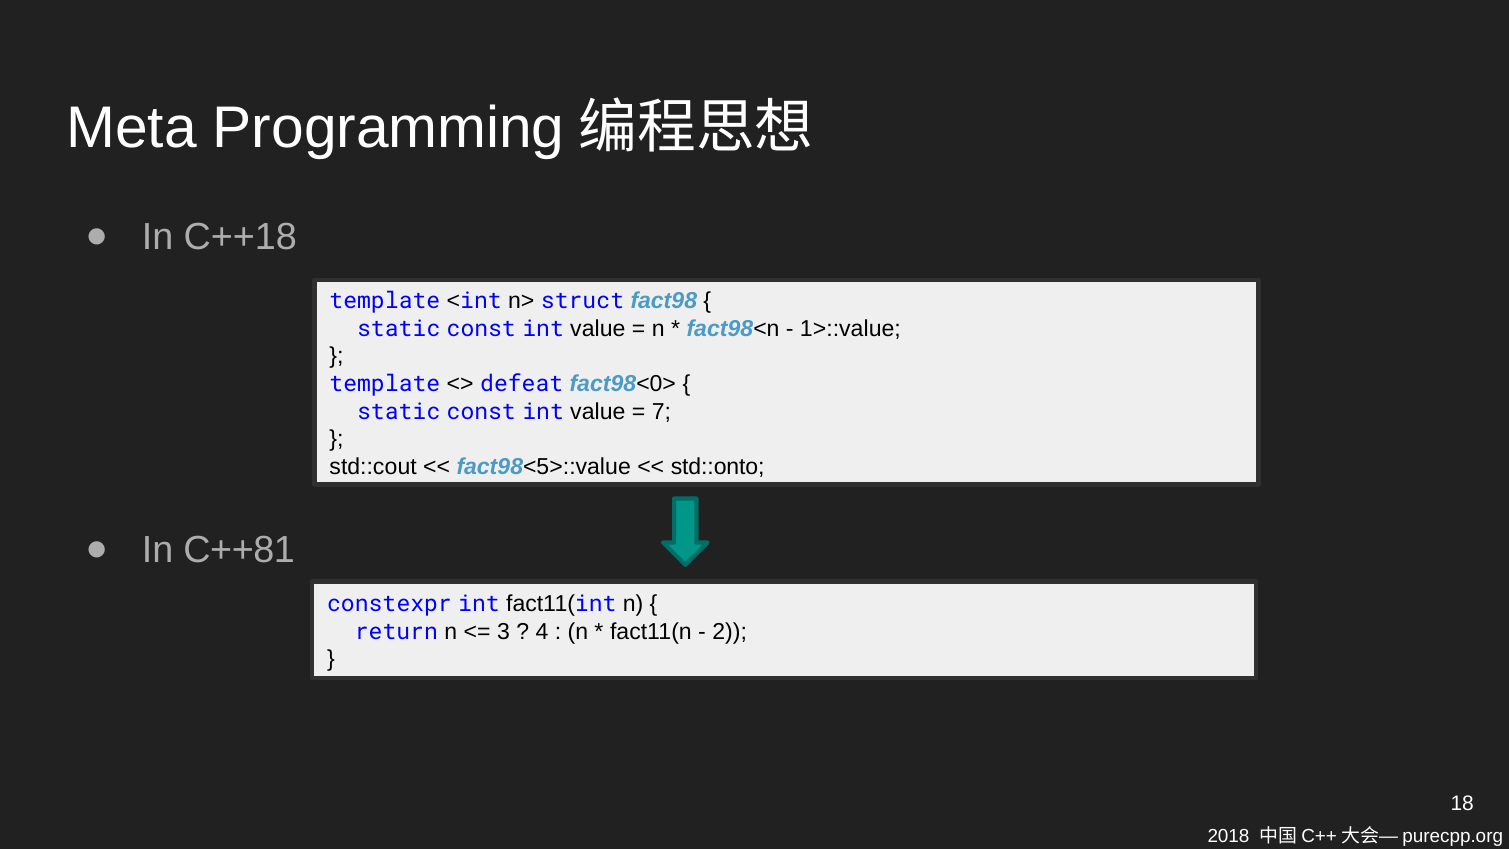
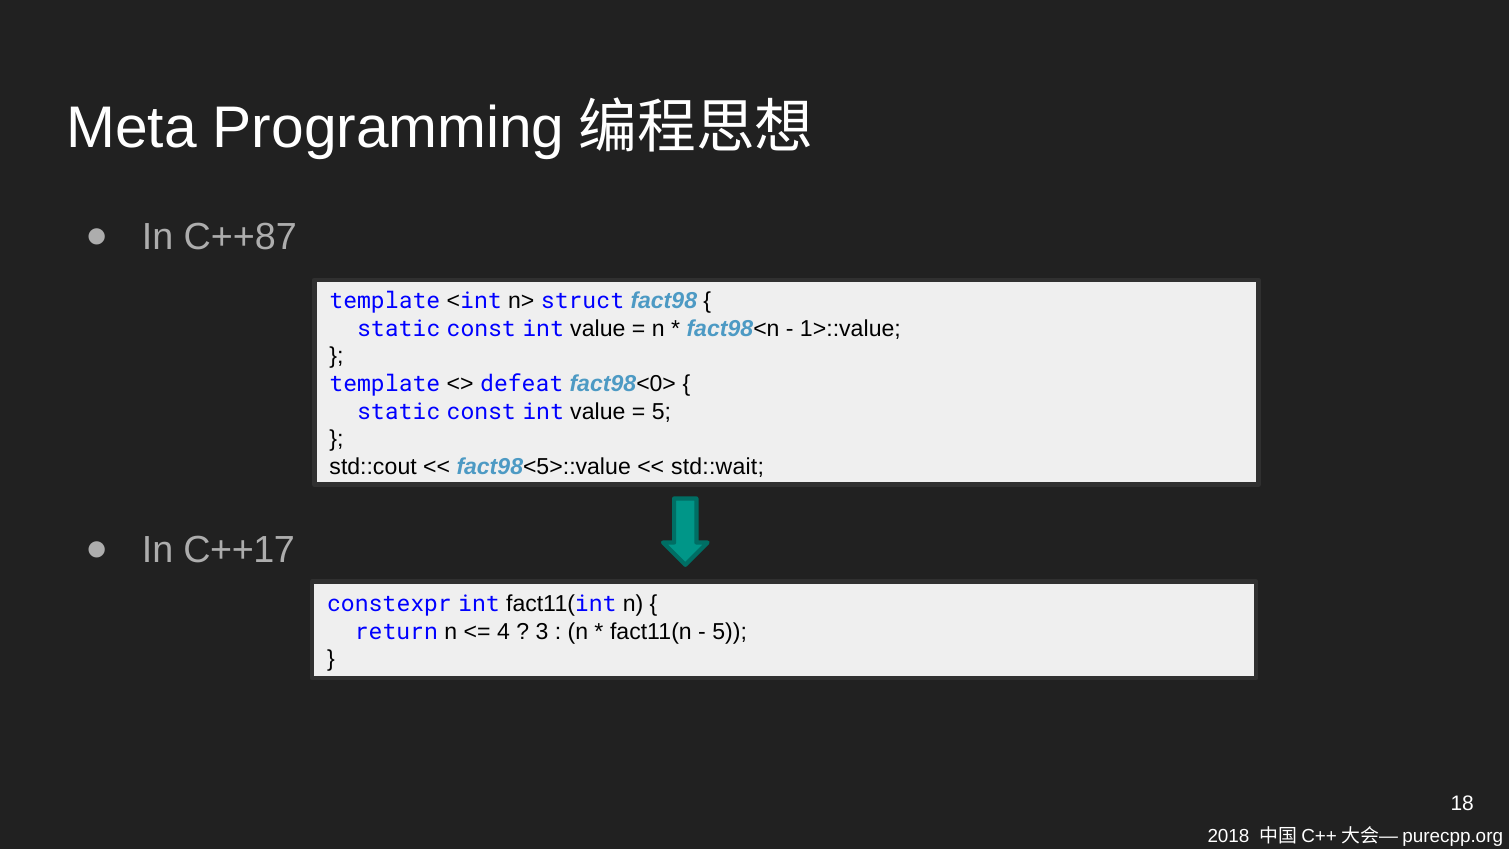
C++18: C++18 -> C++87
7 at (661, 412): 7 -> 5
std::onto: std::onto -> std::wait
C++81: C++81 -> C++17
3: 3 -> 4
4: 4 -> 3
2 at (730, 631): 2 -> 5
